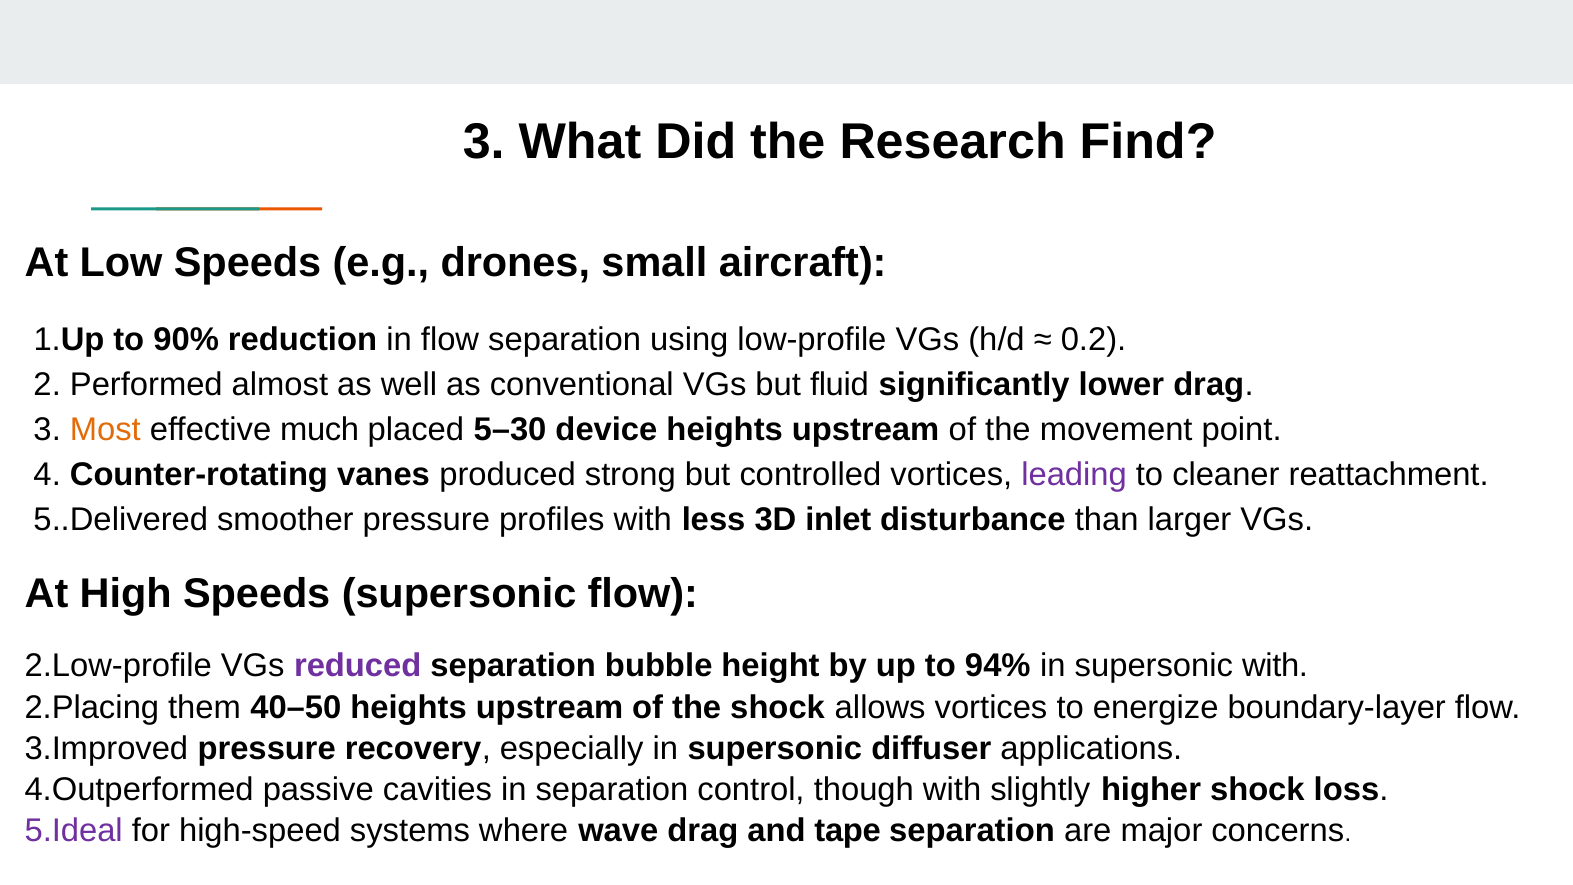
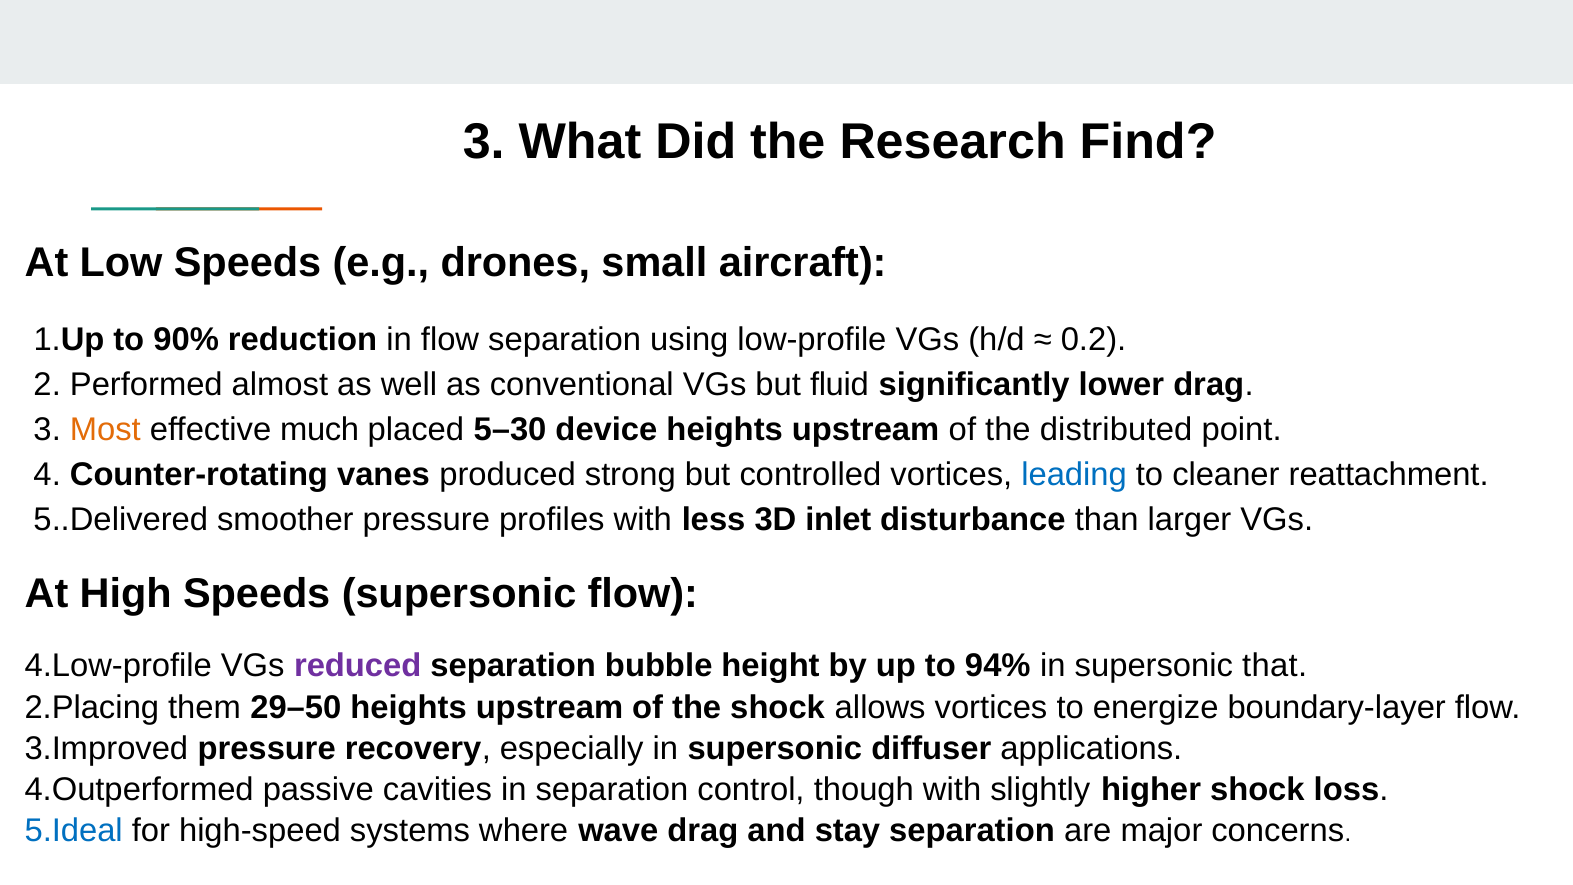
movement: movement -> distributed
leading colour: purple -> blue
2.Low-profile: 2.Low-profile -> 4.Low-profile
supersonic with: with -> that
40–50: 40–50 -> 29–50
5.Ideal colour: purple -> blue
tape: tape -> stay
